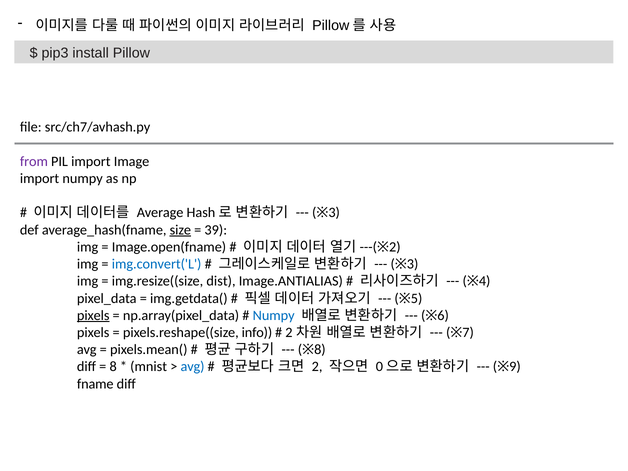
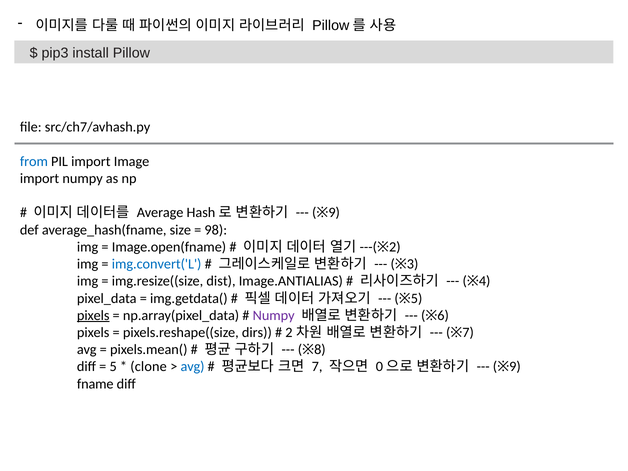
from colour: purple -> blue
3 at (334, 213): 3 -> 9
size underline: present -> none
39: 39 -> 98
Numpy at (274, 315) colour: blue -> purple
info: info -> dirs
8 at (113, 367): 8 -> 5
mnist: mnist -> clone
2 at (317, 367): 2 -> 7
